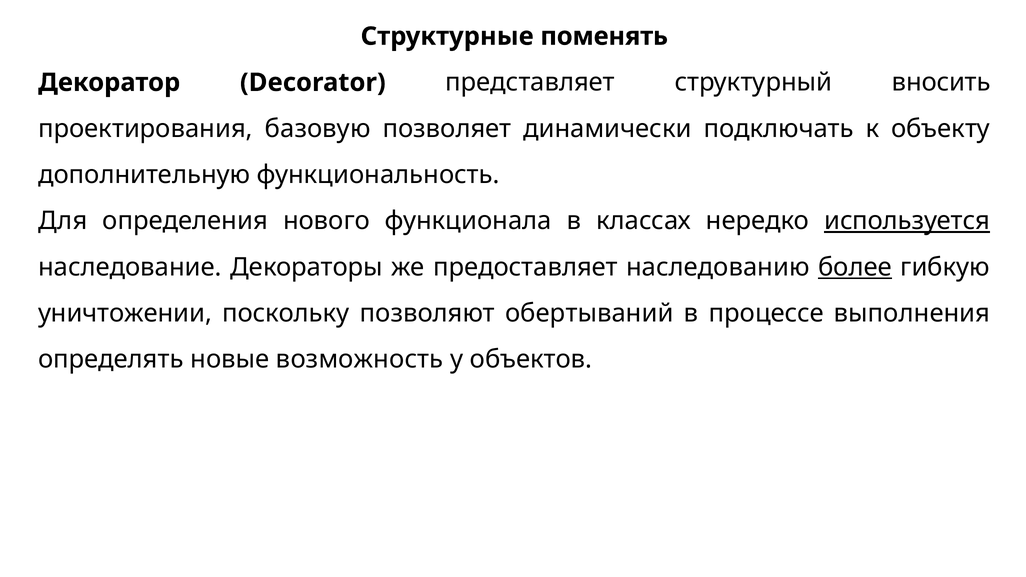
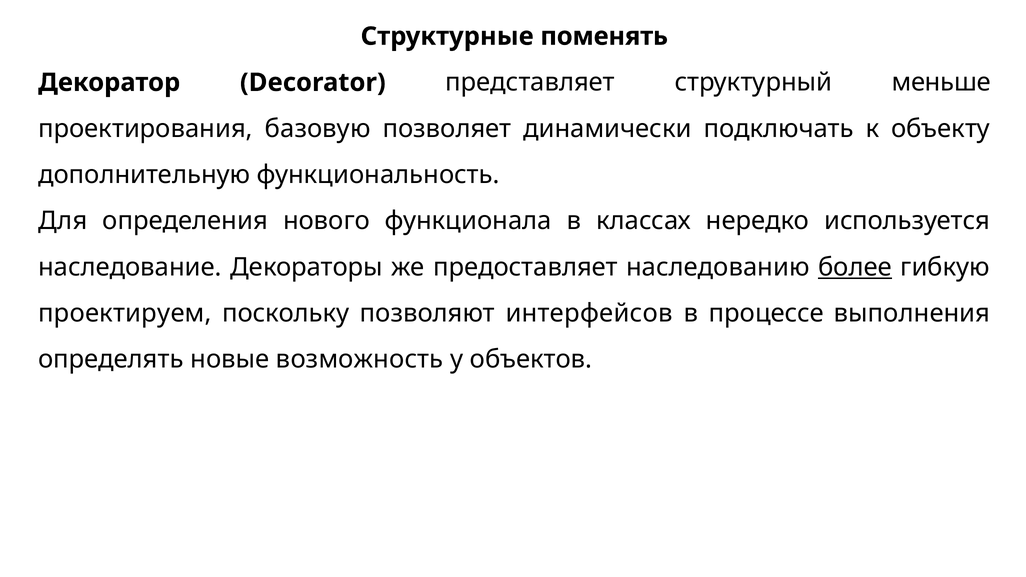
вносить: вносить -> меньше
используется underline: present -> none
уничтожении: уничтожении -> проектируем
обертываний: обертываний -> интерфейсов
